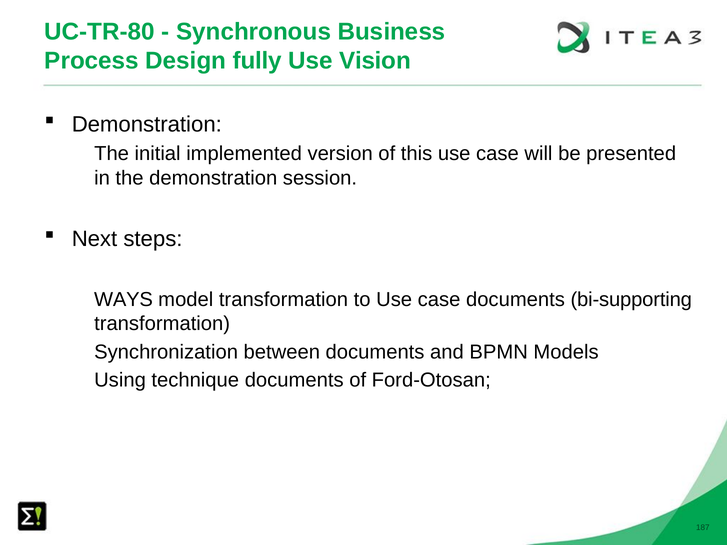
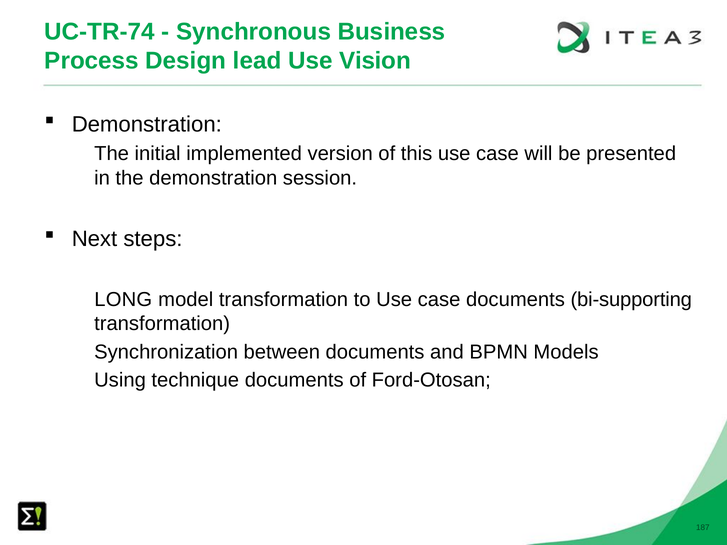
UC-TR-80: UC-TR-80 -> UC-TR-74
fully: fully -> lead
WAYS: WAYS -> LONG
